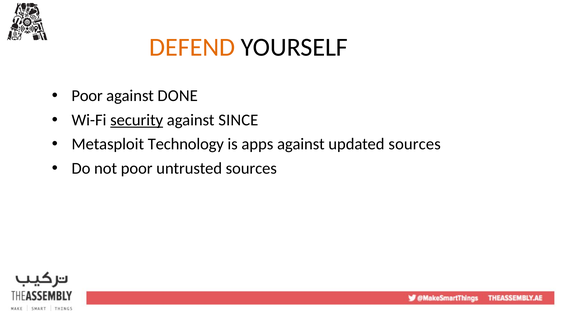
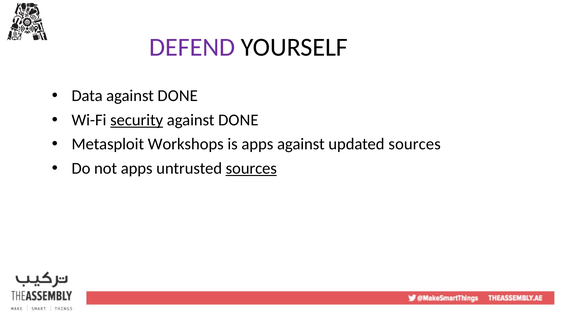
DEFEND colour: orange -> purple
Poor at (87, 96): Poor -> Data
SINCE at (238, 120): SINCE -> DONE
Technology: Technology -> Workshops
not poor: poor -> apps
sources at (251, 168) underline: none -> present
